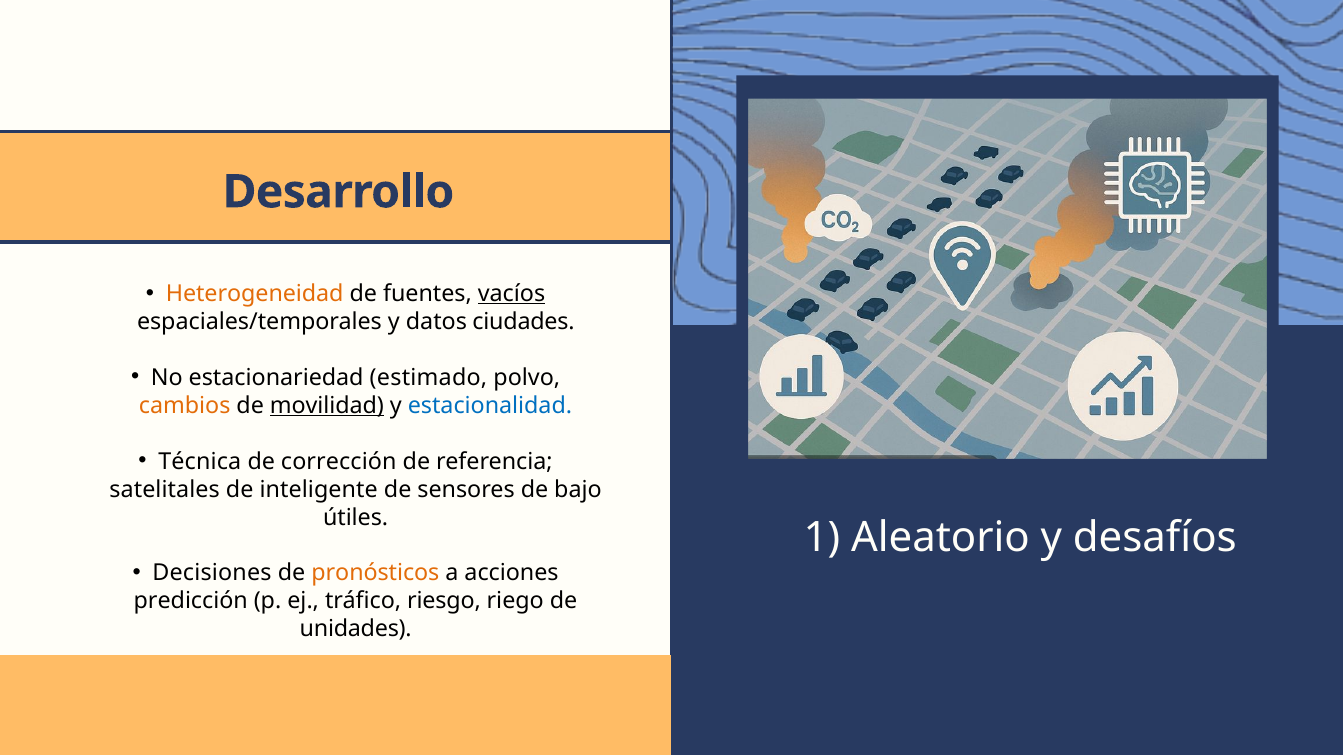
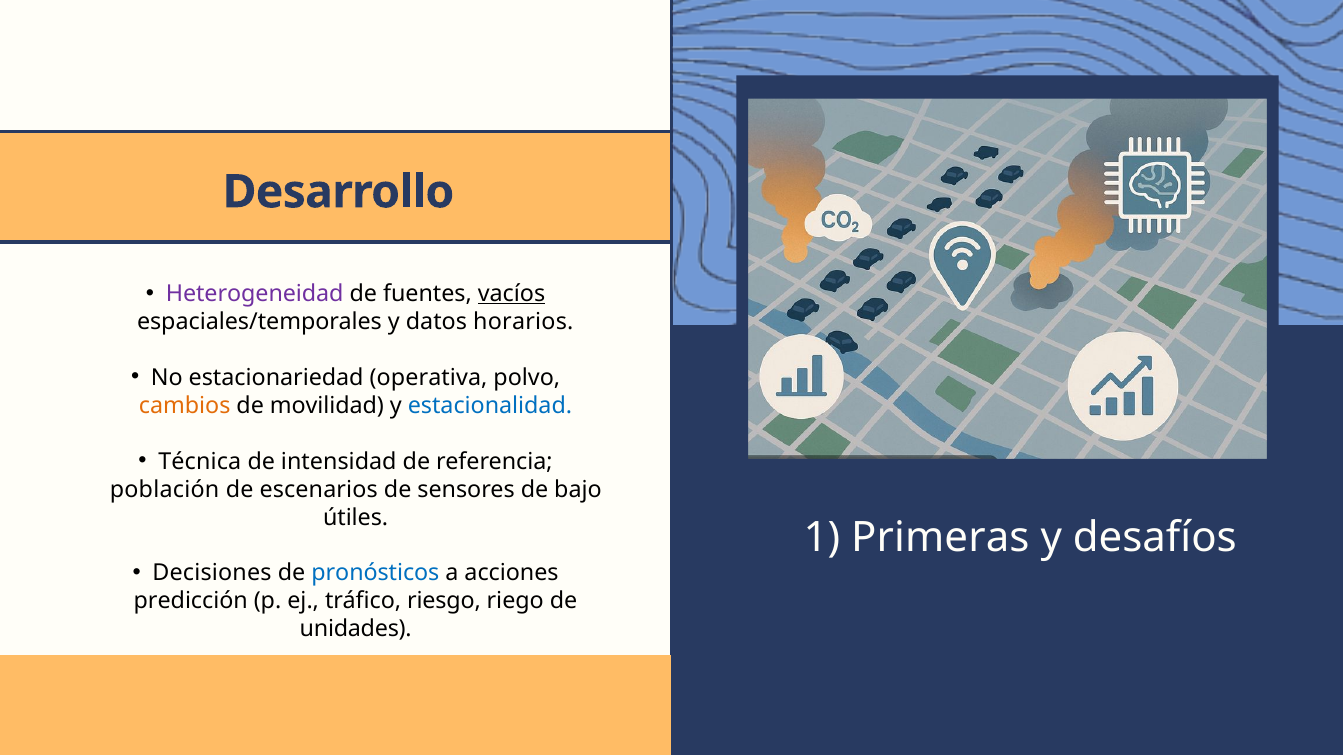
Heterogeneidad colour: orange -> purple
ciudades: ciudades -> horarios
estimado: estimado -> operativa
movilidad underline: present -> none
corrección: corrección -> intensidad
satelitales: satelitales -> población
inteligente: inteligente -> escenarios
Aleatorio: Aleatorio -> Primeras
pronósticos colour: orange -> blue
